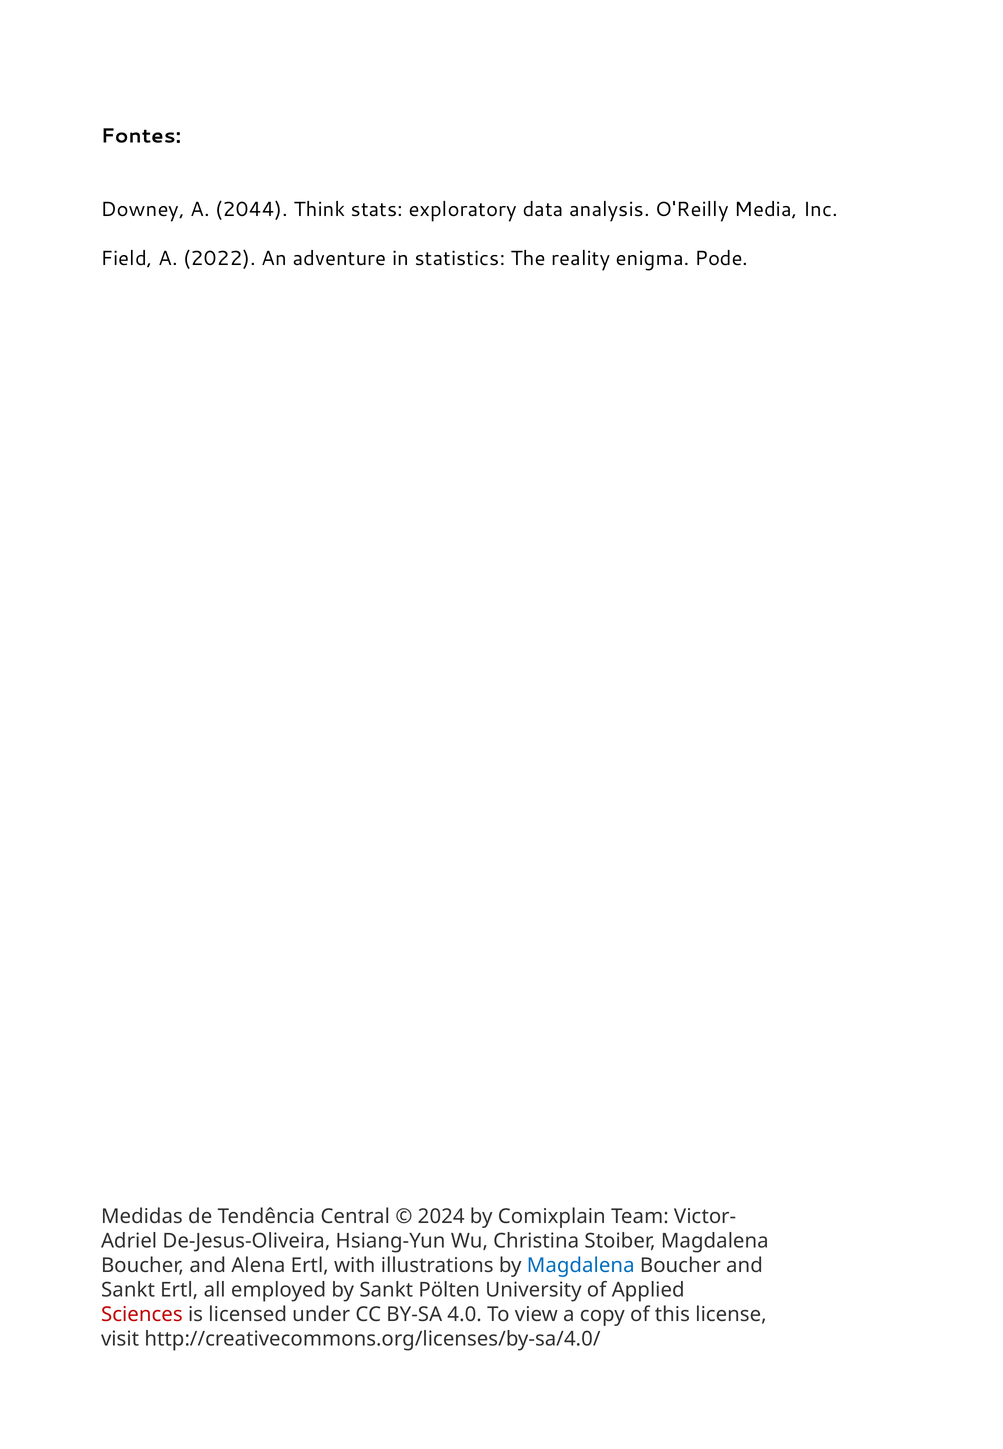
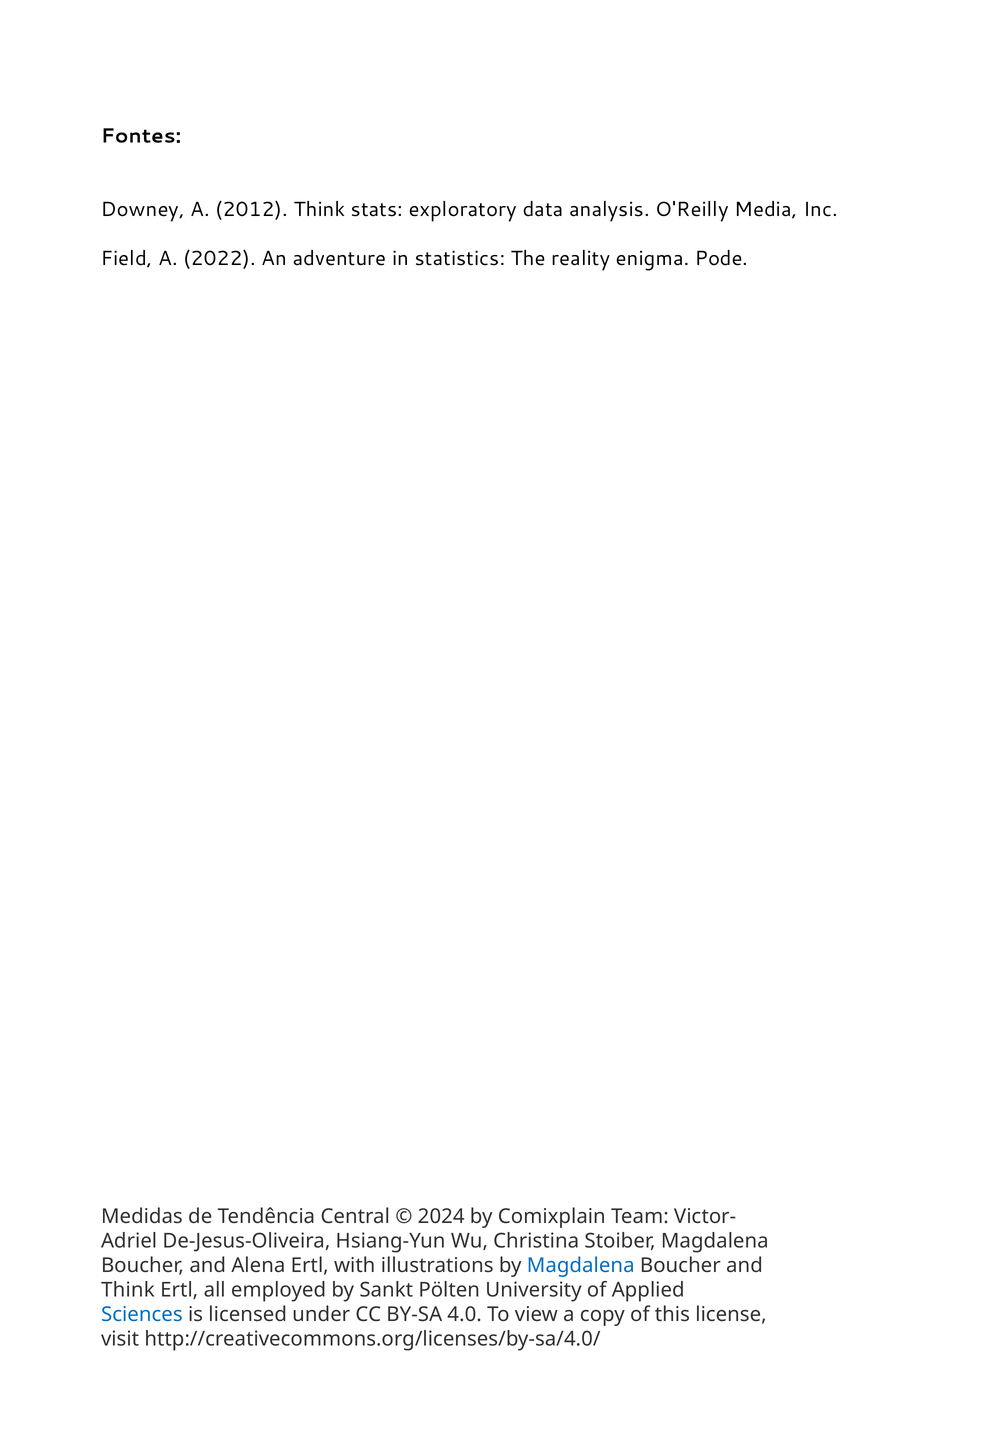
2044: 2044 -> 2012
Sankt at (128, 1290): Sankt -> Think
Sciences colour: red -> blue
